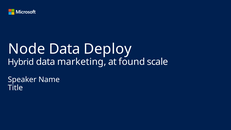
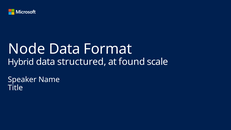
Deploy: Deploy -> Format
marketing: marketing -> structured
